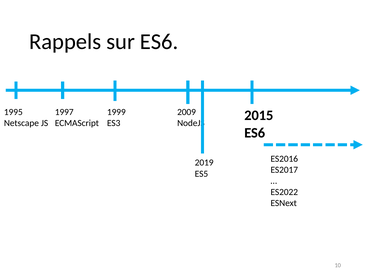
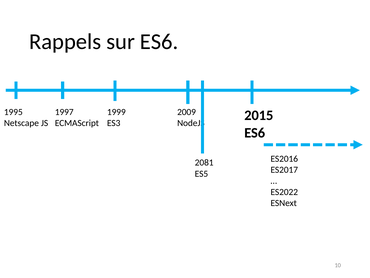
2019: 2019 -> 2081
